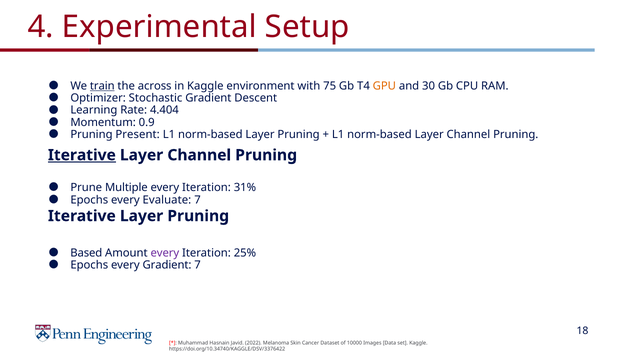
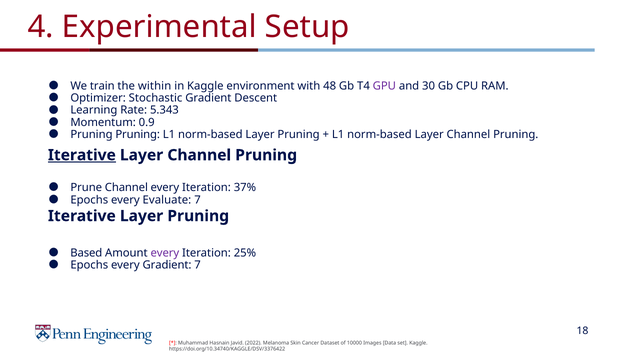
train underline: present -> none
across: across -> within
75: 75 -> 48
GPU colour: orange -> purple
4.404: 4.404 -> 5.343
Pruning Present: Present -> Pruning
Prune Multiple: Multiple -> Channel
31%: 31% -> 37%
